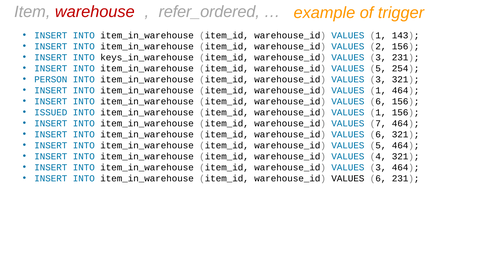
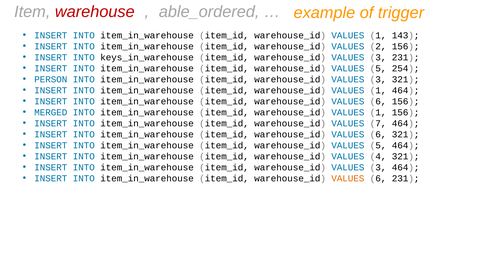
refer_ordered: refer_ordered -> able_ordered
ISSUED: ISSUED -> MERGED
VALUES at (348, 178) colour: black -> orange
